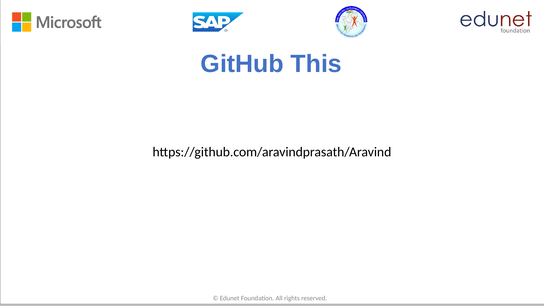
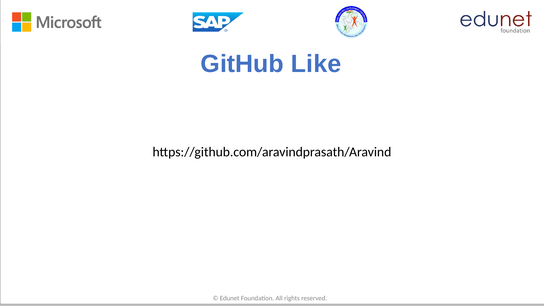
This: This -> Like
